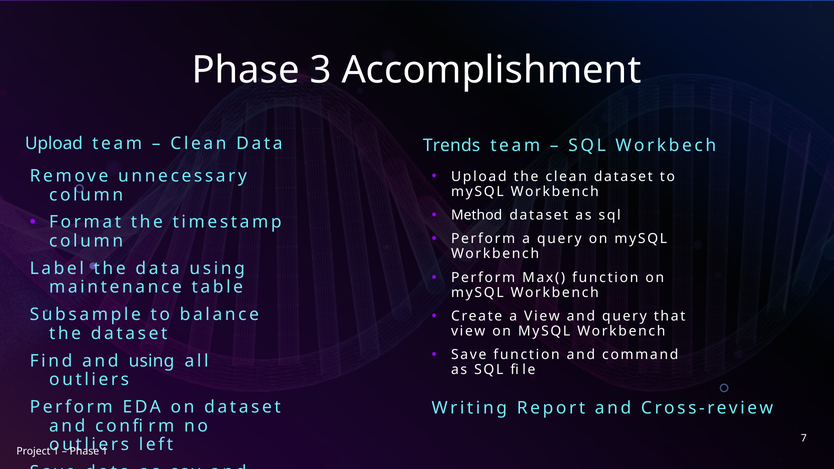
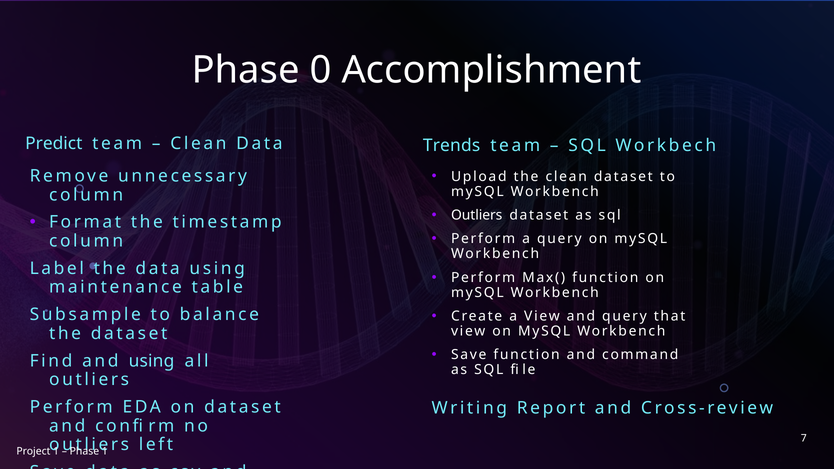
3: 3 -> 0
Upload at (54, 144): Upload -> Predict
Method at (477, 215): Method -> Outliers
